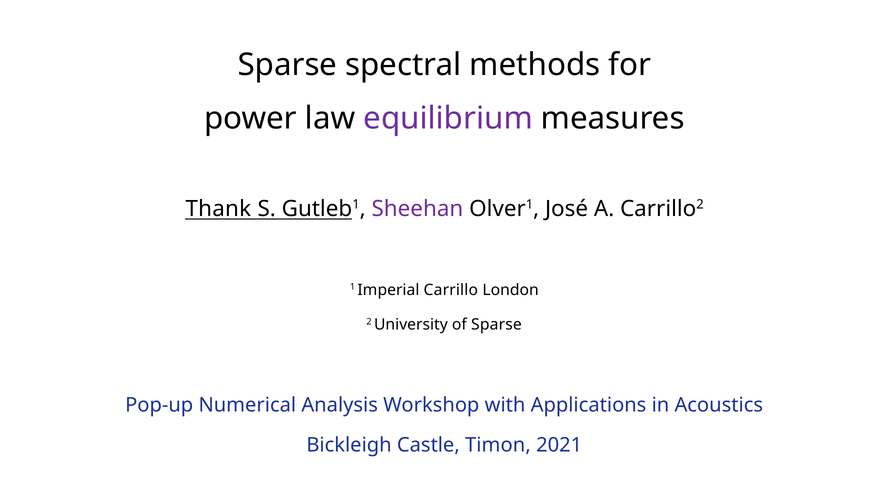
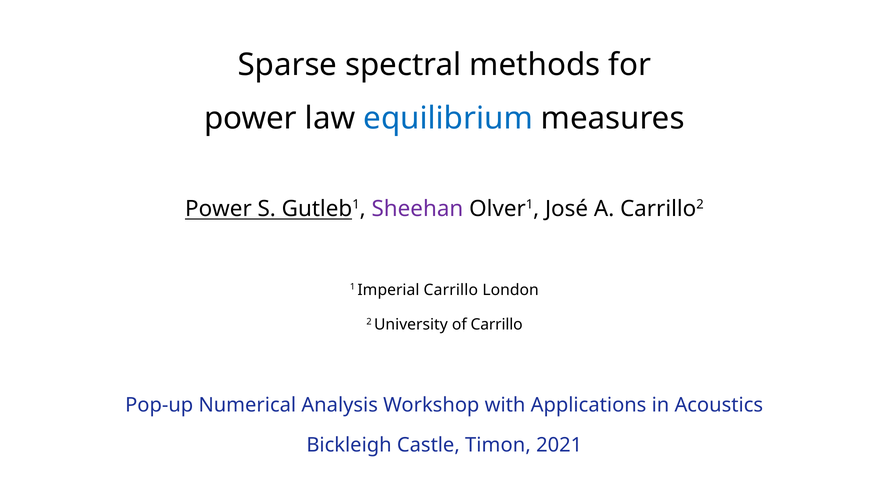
equilibrium colour: purple -> blue
Thank at (218, 209): Thank -> Power
of Sparse: Sparse -> Carrillo
